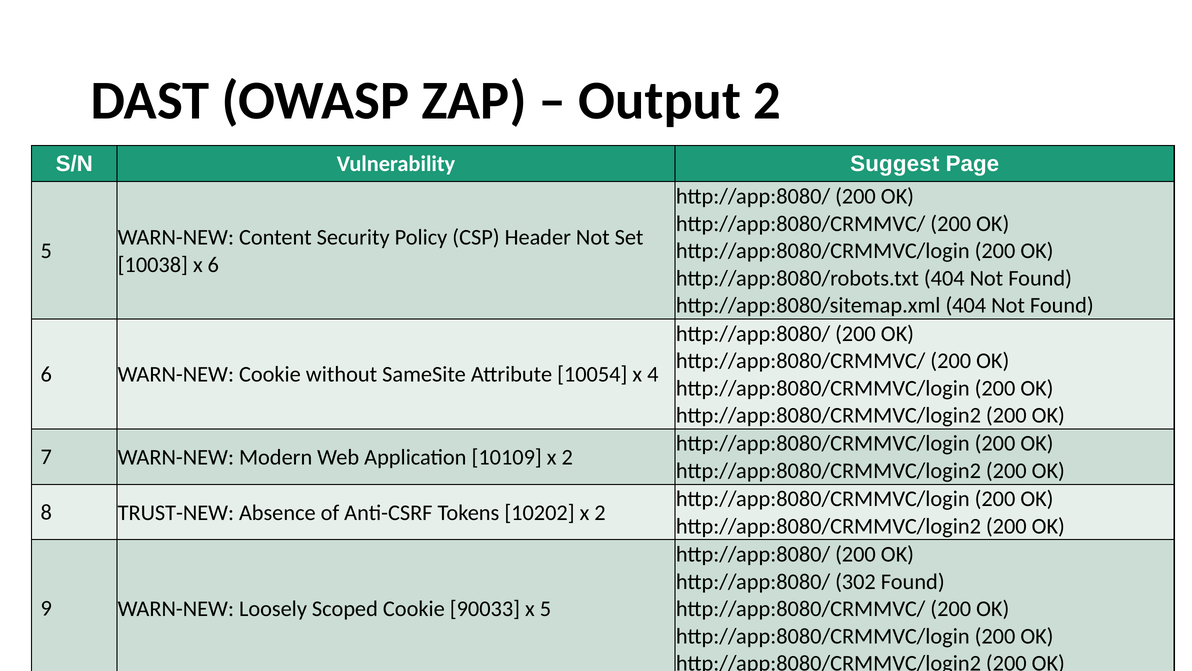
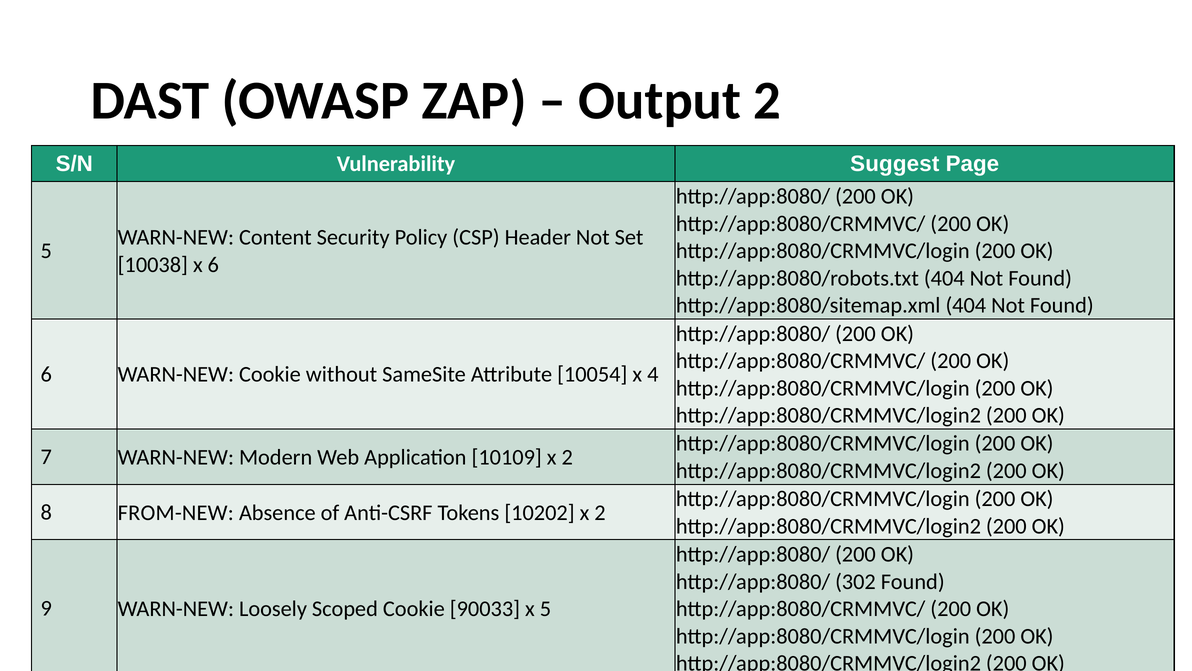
TRUST-NEW: TRUST-NEW -> FROM-NEW
